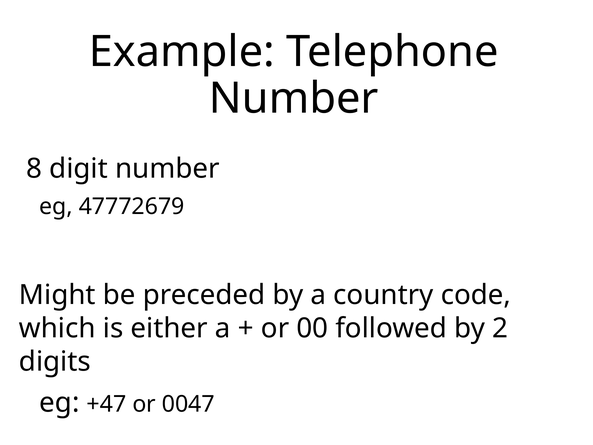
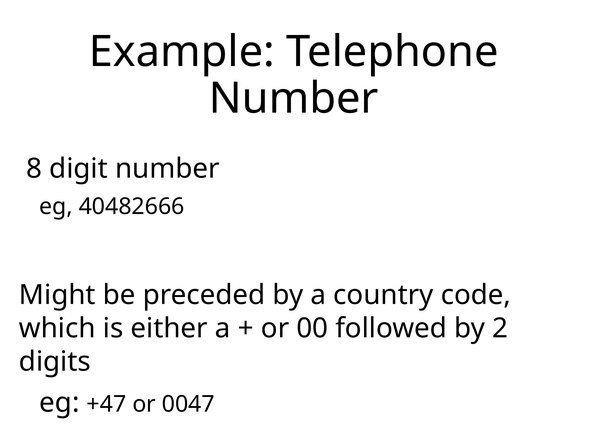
47772679: 47772679 -> 40482666
